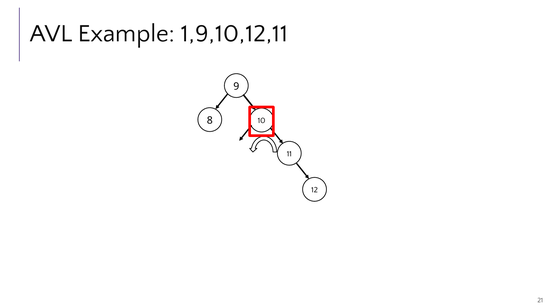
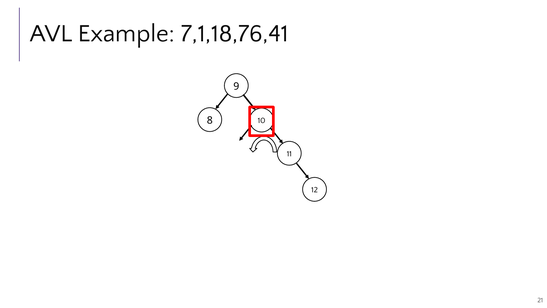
1,9,10,12,11: 1,9,10,12,11 -> 7,1,18,76,41
